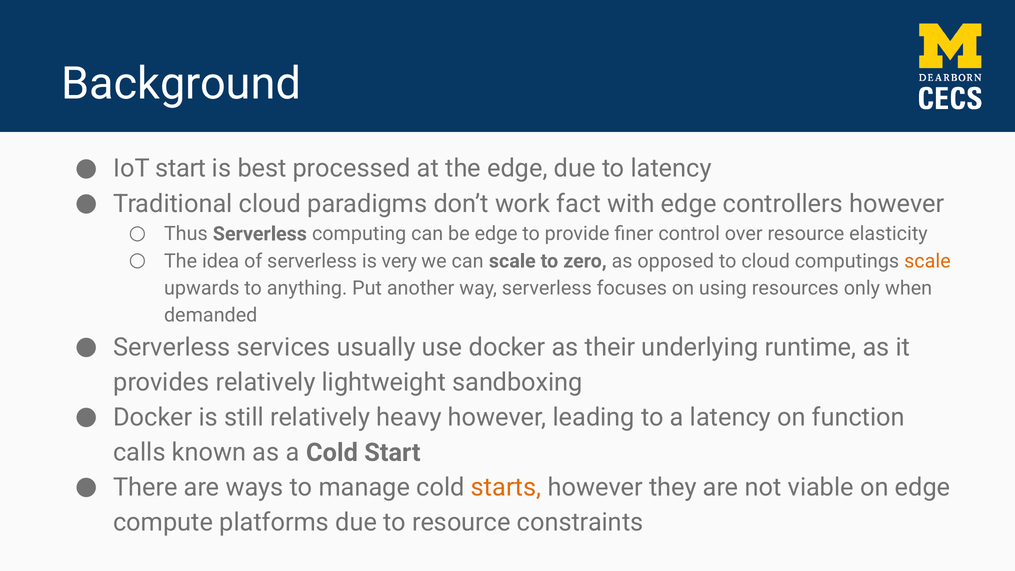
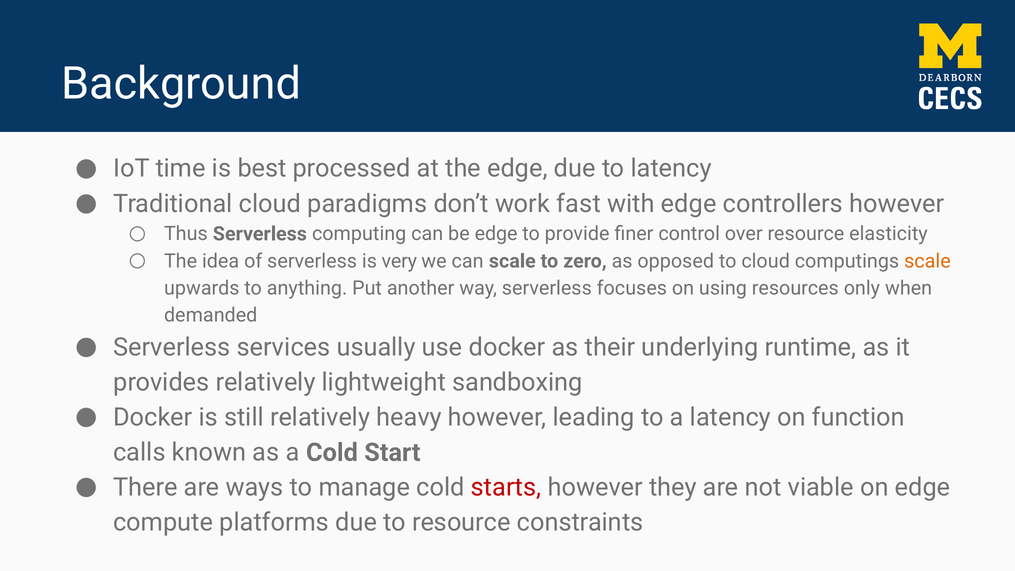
IoT start: start -> time
fact: fact -> fast
starts colour: orange -> red
